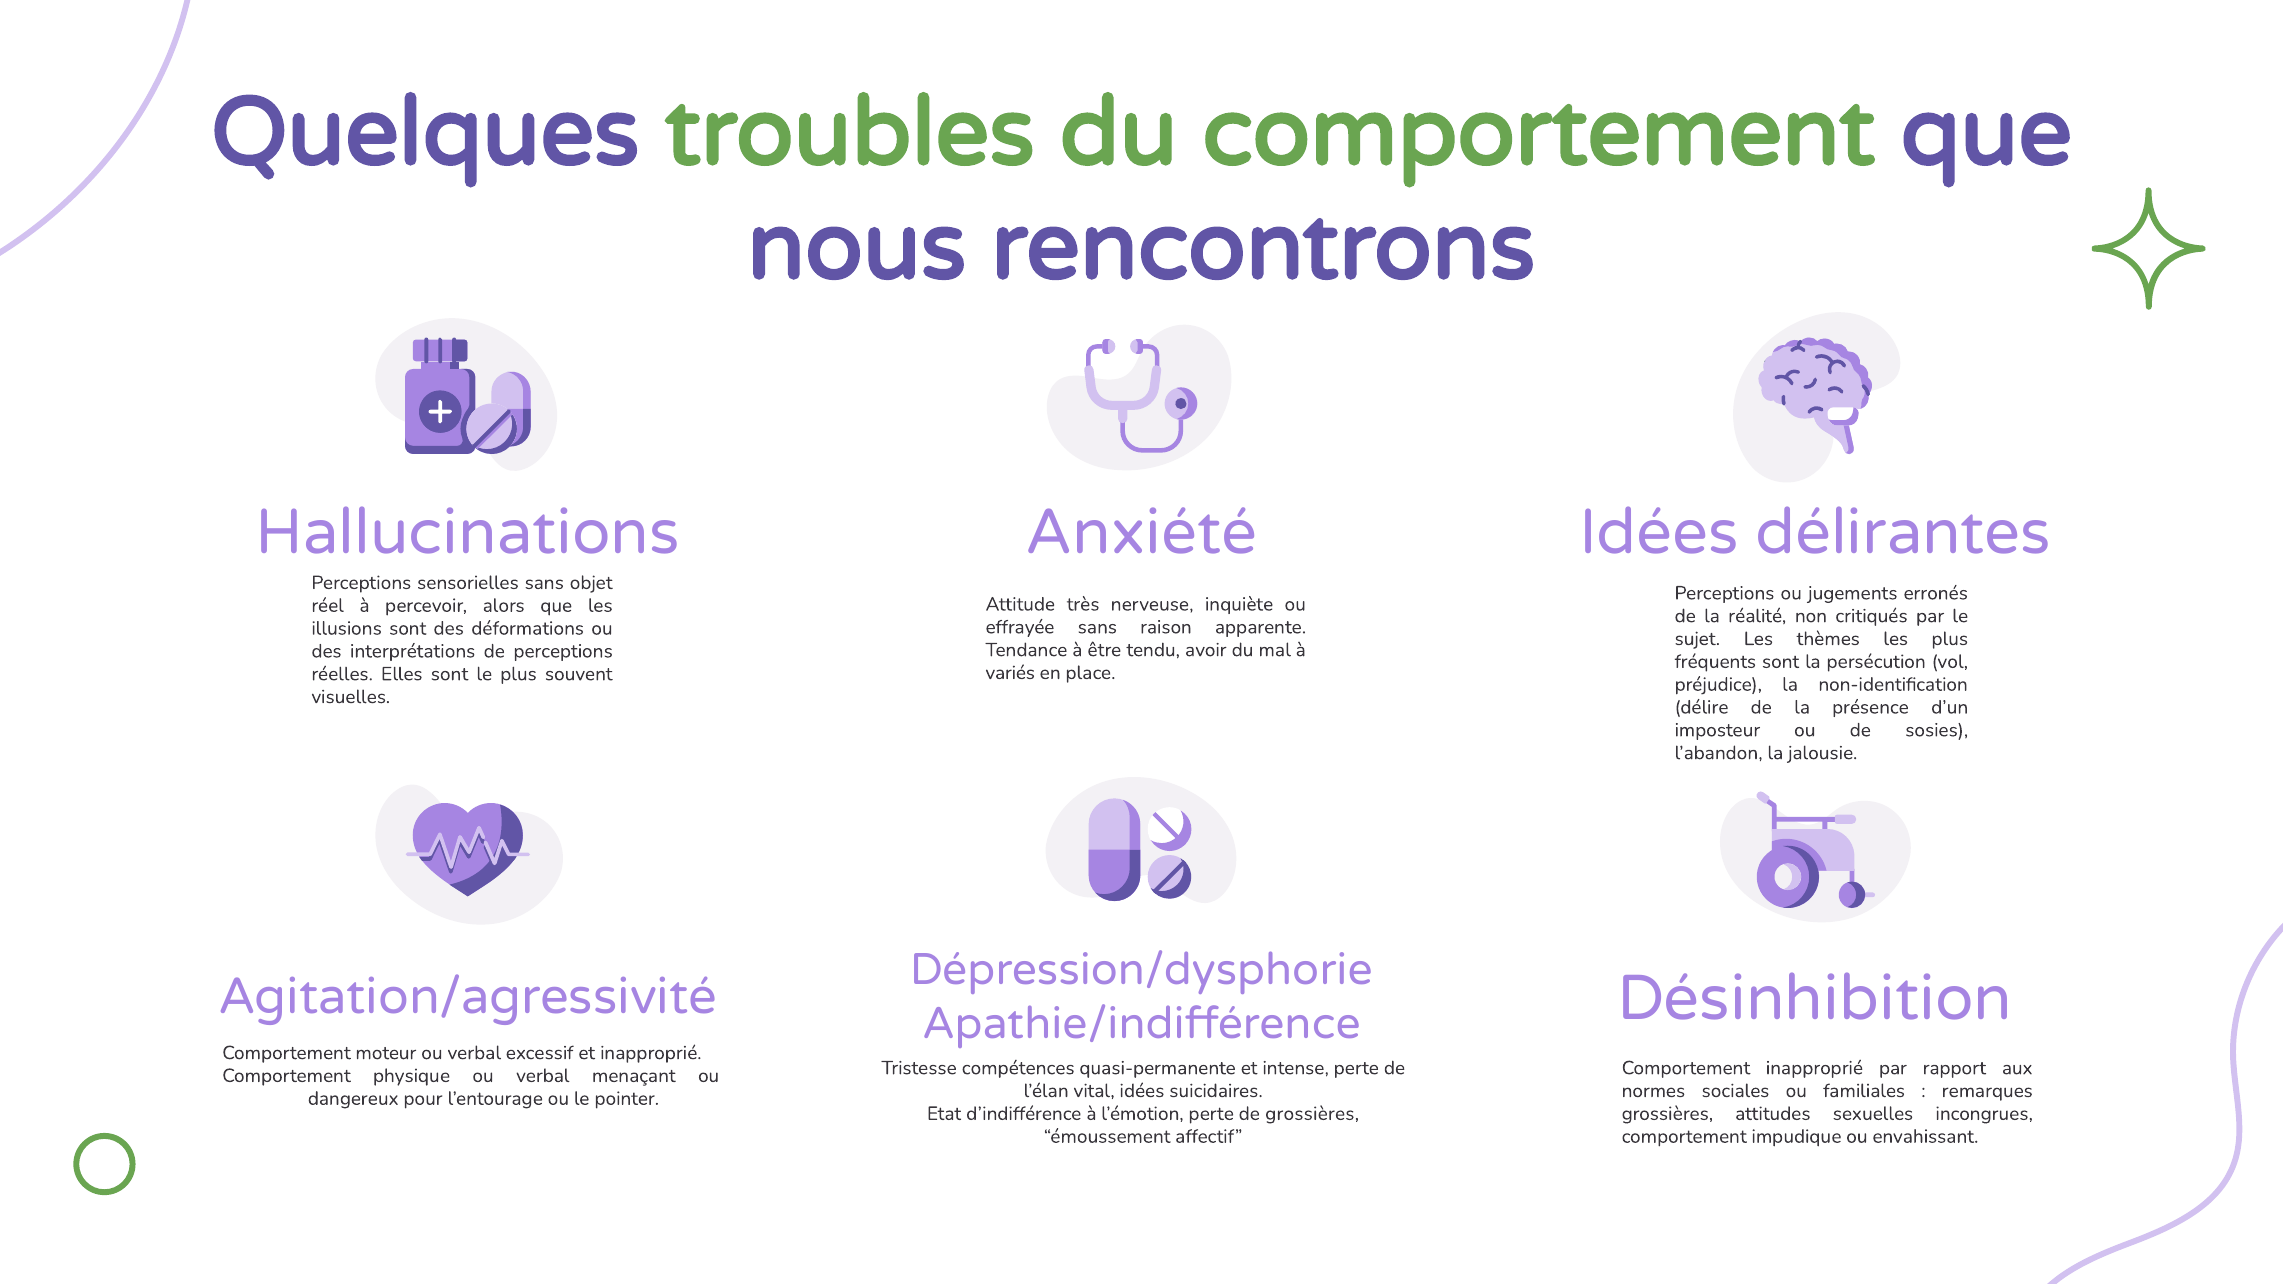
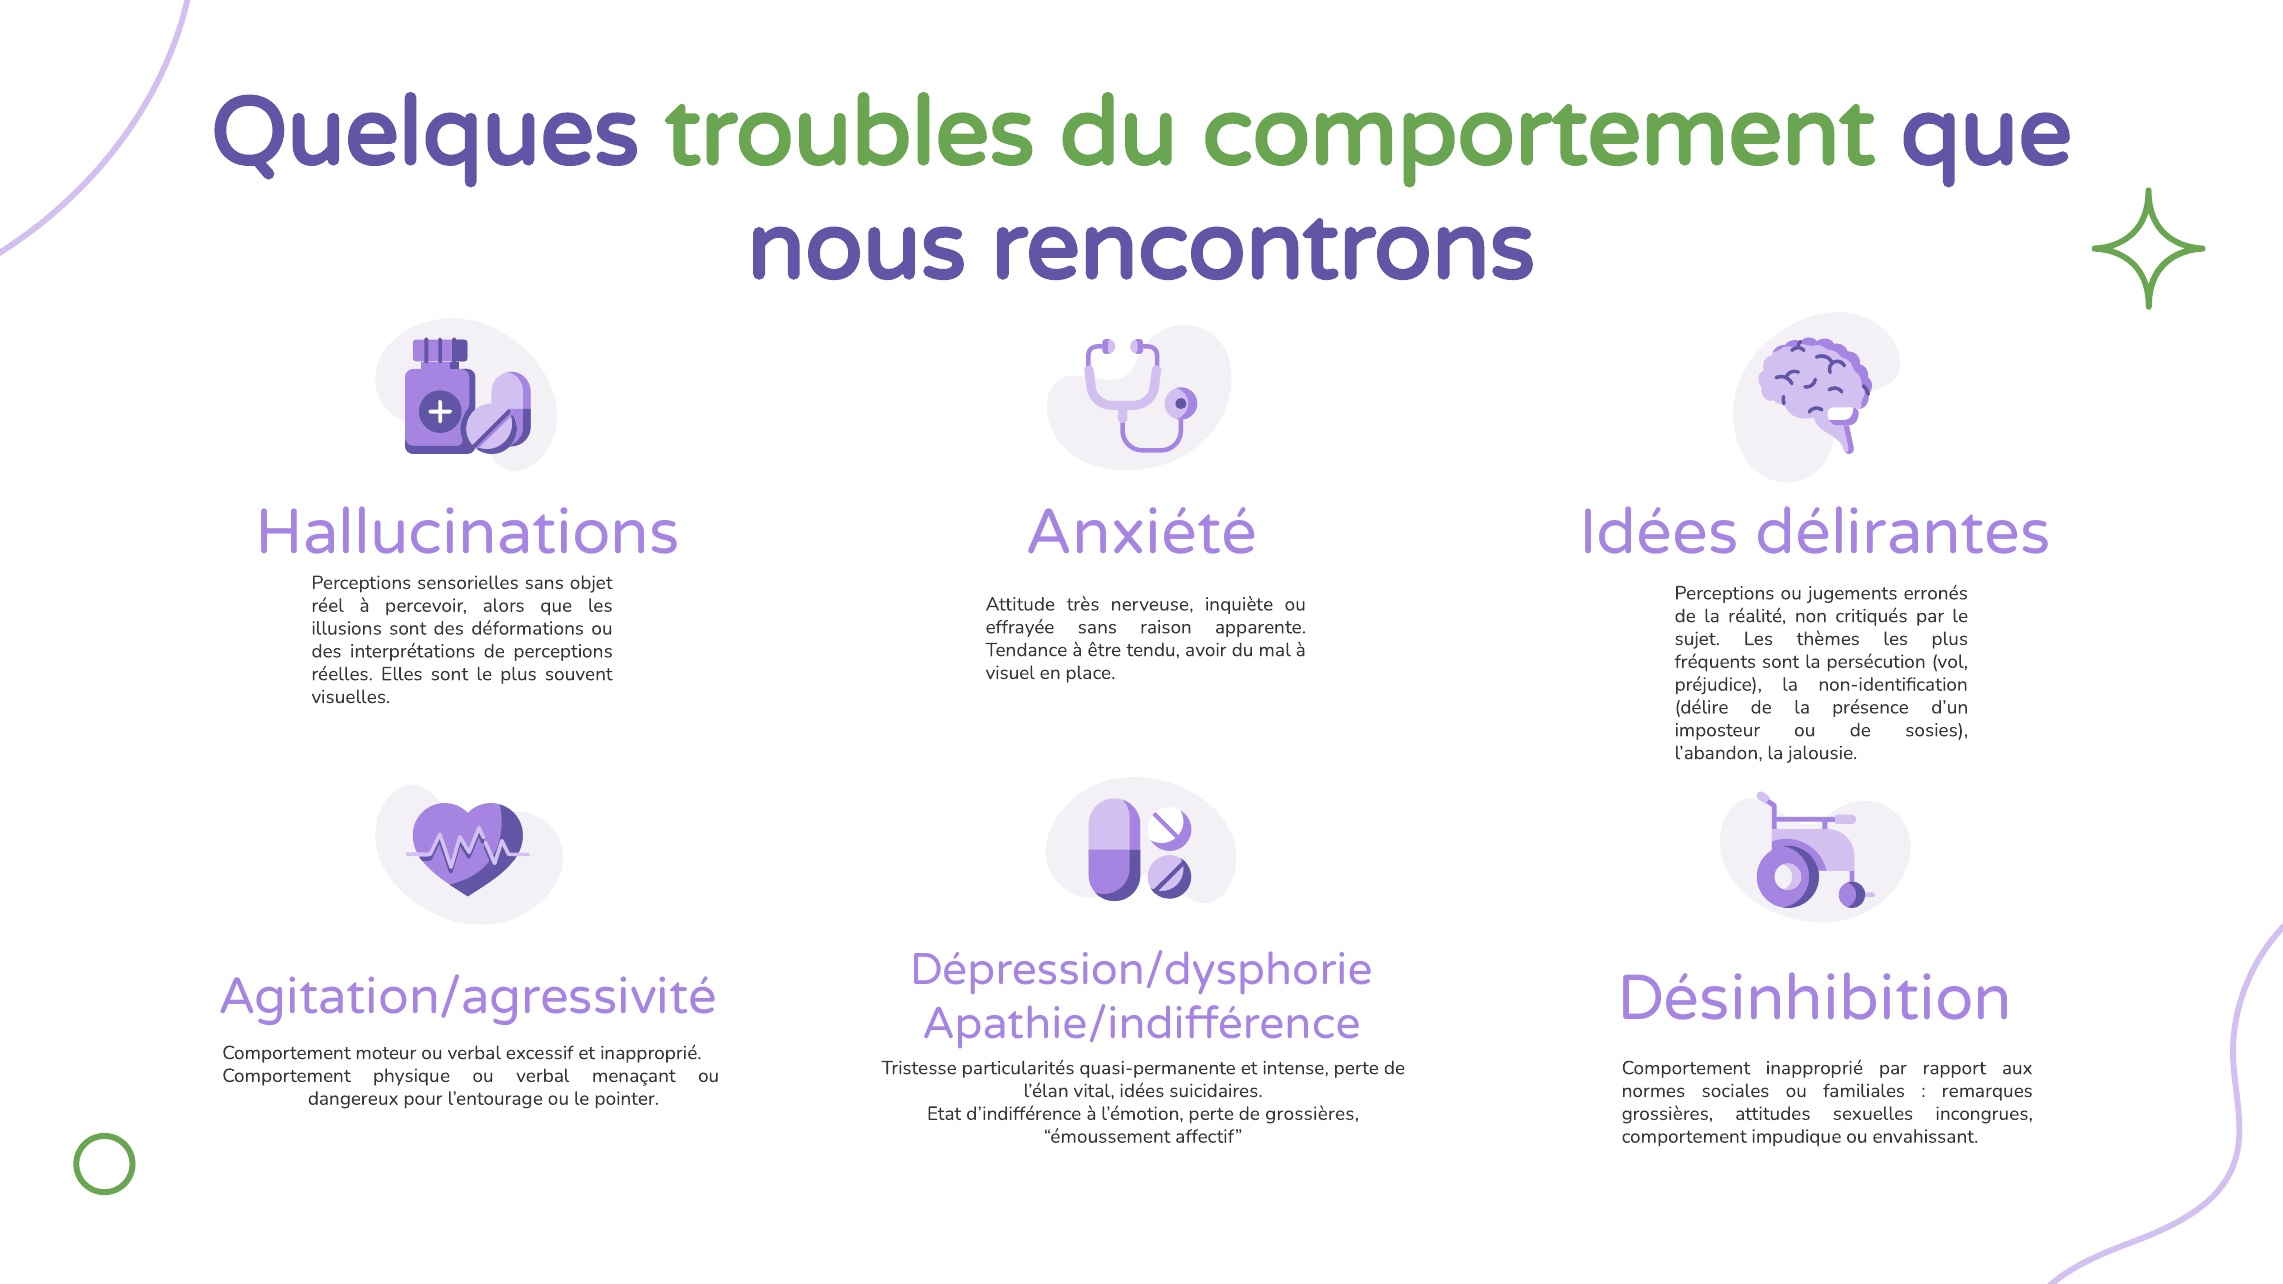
variés: variés -> visuel
compétences: compétences -> particularités
